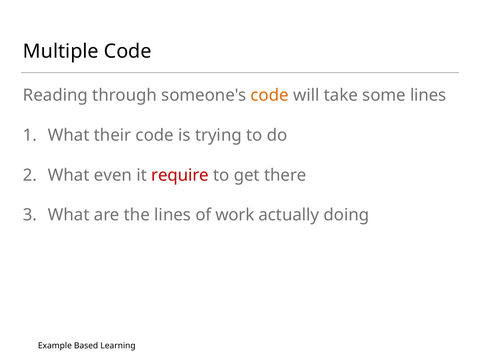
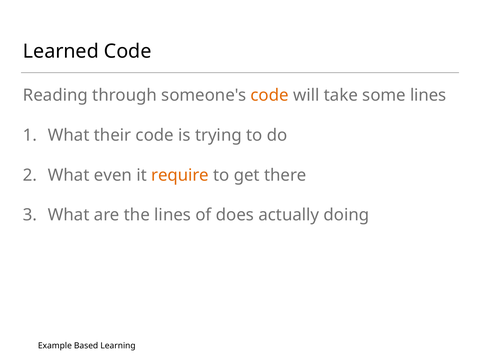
Multiple: Multiple -> Learned
require colour: red -> orange
work: work -> does
